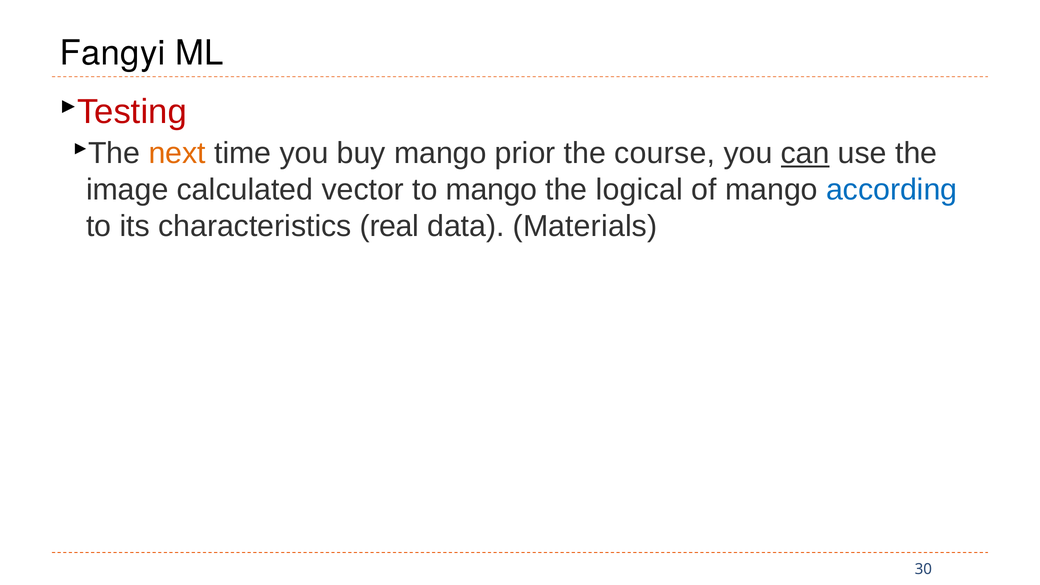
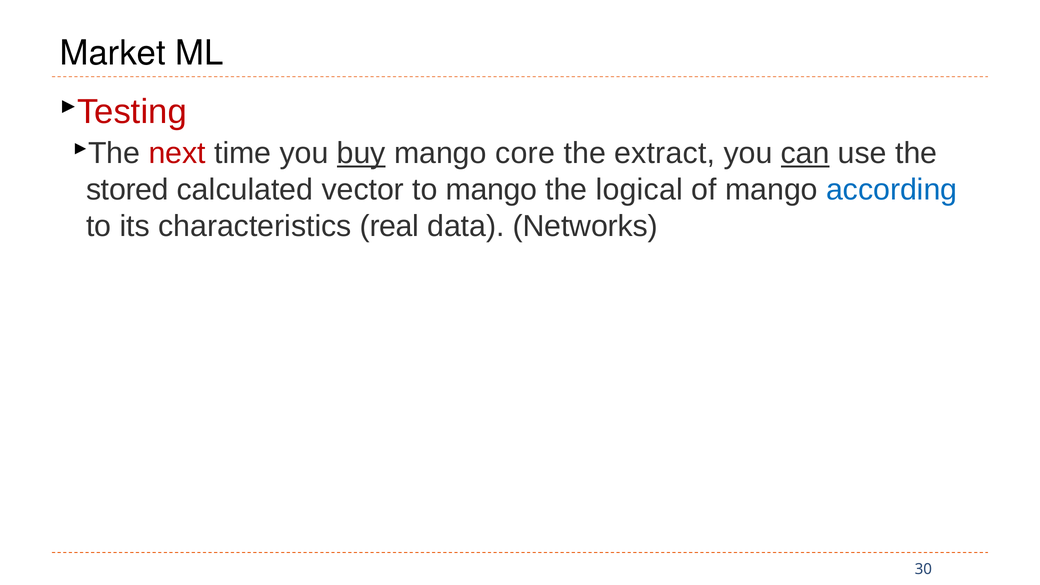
Fangyi: Fangyi -> Market
next colour: orange -> red
buy underline: none -> present
prior: prior -> core
course: course -> extract
image: image -> stored
Materials: Materials -> Networks
